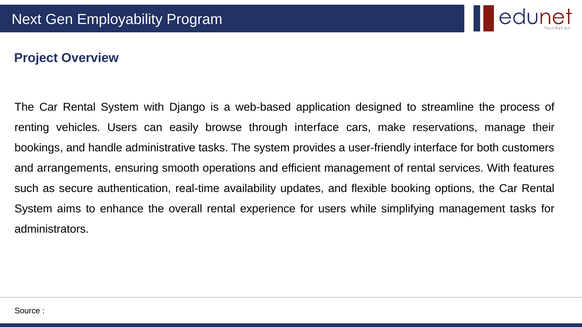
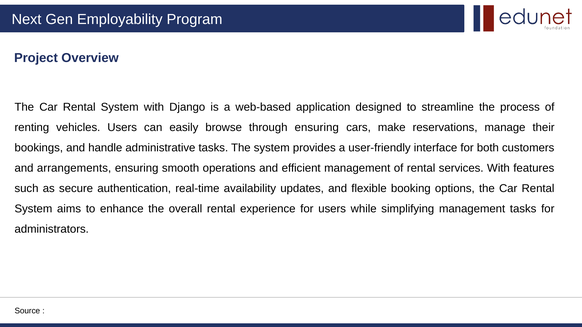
through interface: interface -> ensuring
